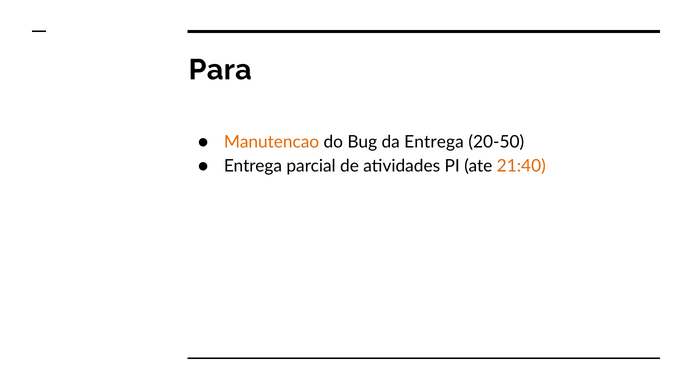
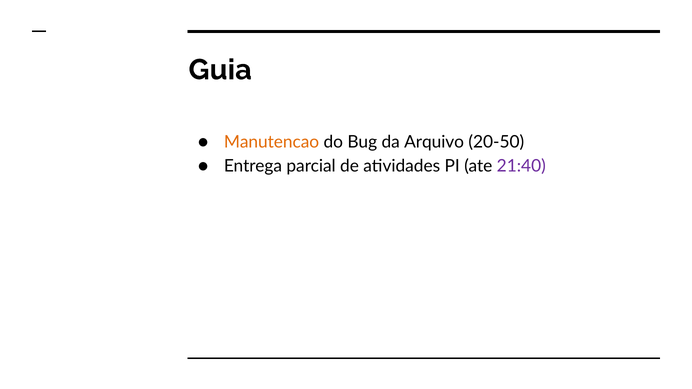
Para: Para -> Guia
da Entrega: Entrega -> Arquivo
21:40 colour: orange -> purple
